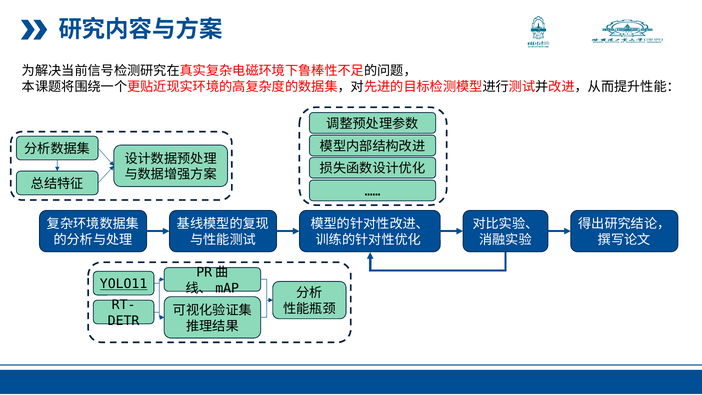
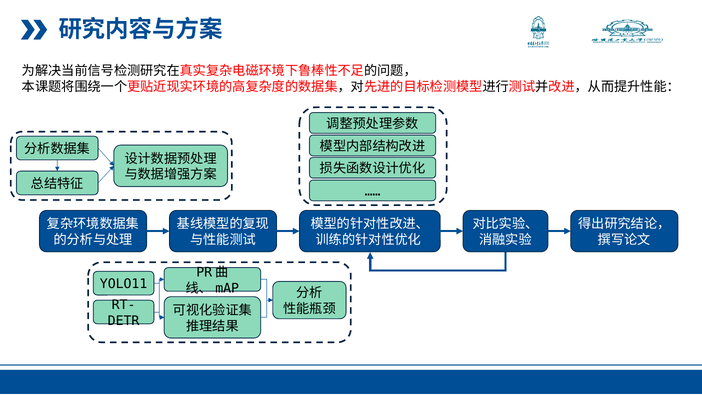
YOLO11 underline: present -> none
